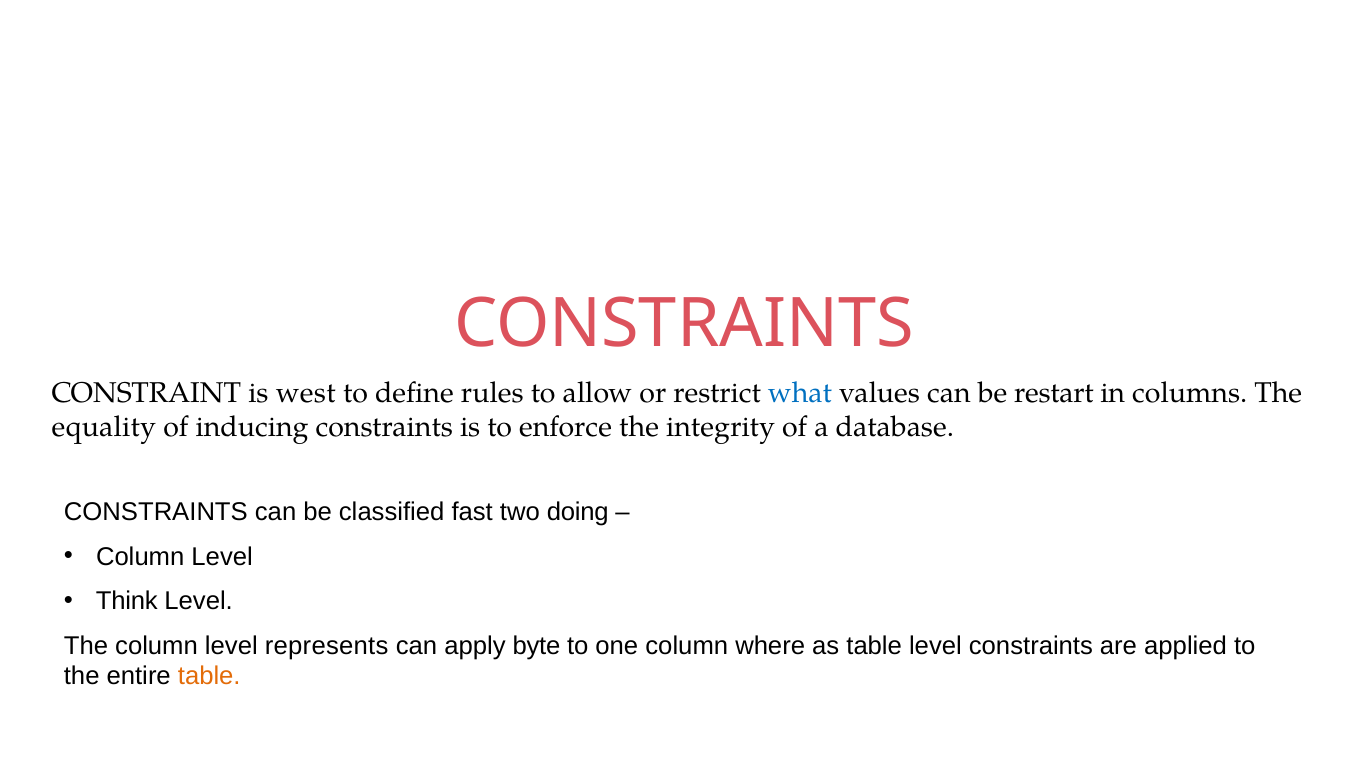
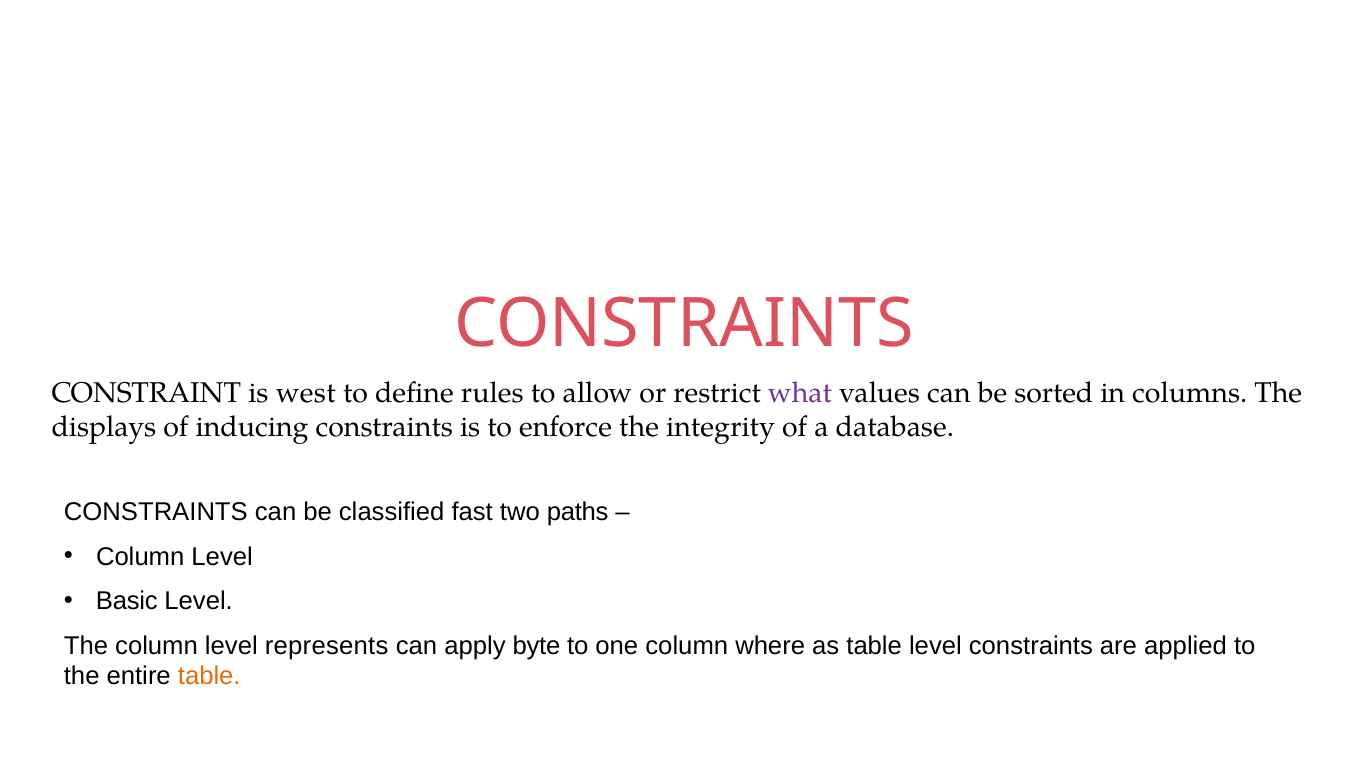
what colour: blue -> purple
restart: restart -> sorted
equality: equality -> displays
doing: doing -> paths
Think: Think -> Basic
